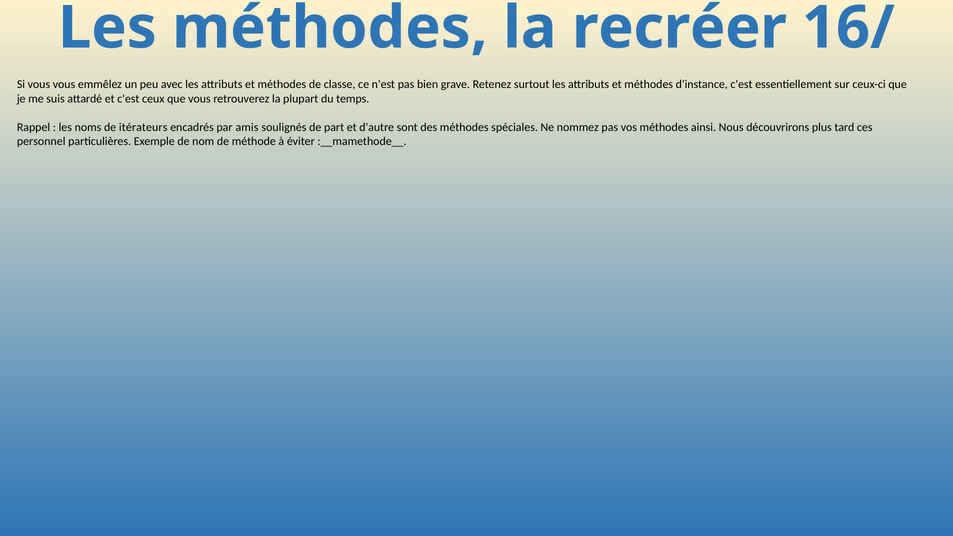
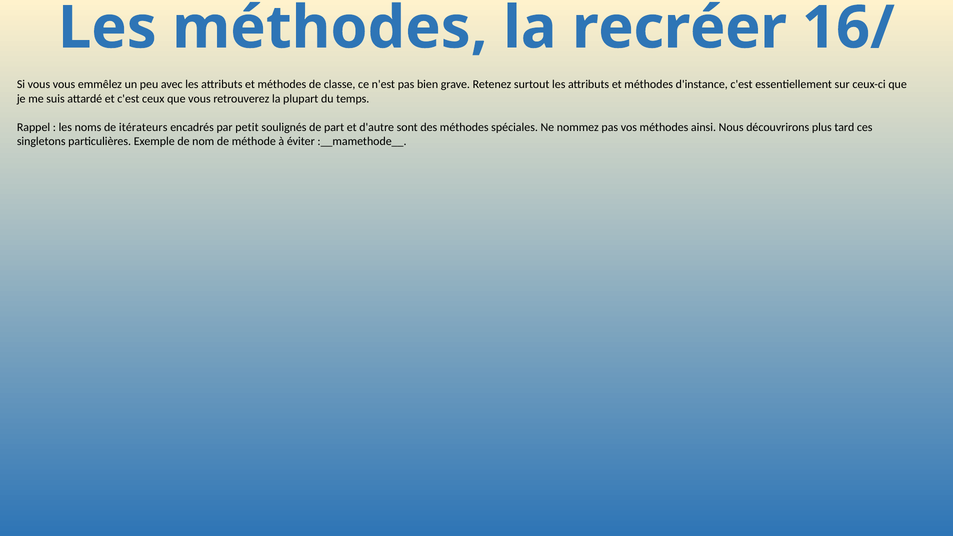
amis: amis -> petit
personnel: personnel -> singletons
